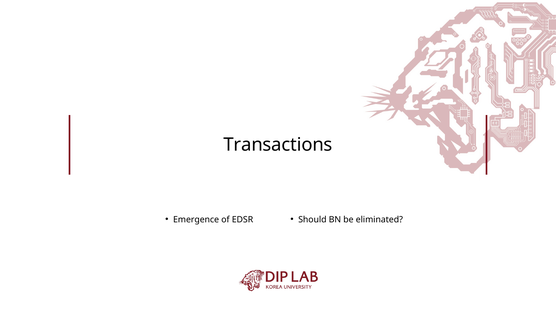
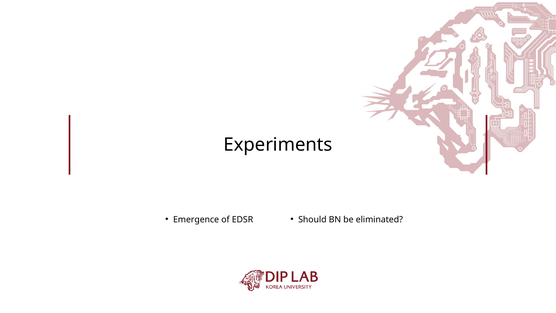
Transactions: Transactions -> Experiments
